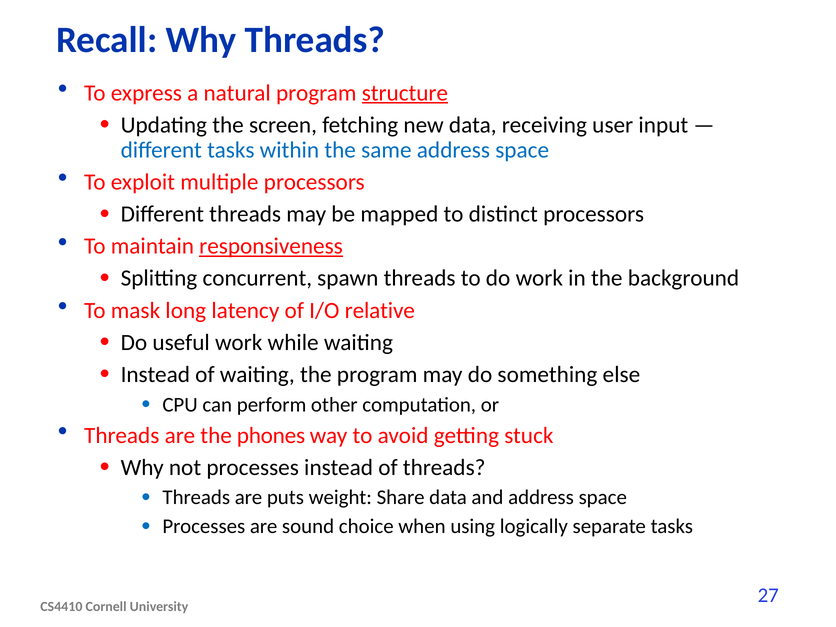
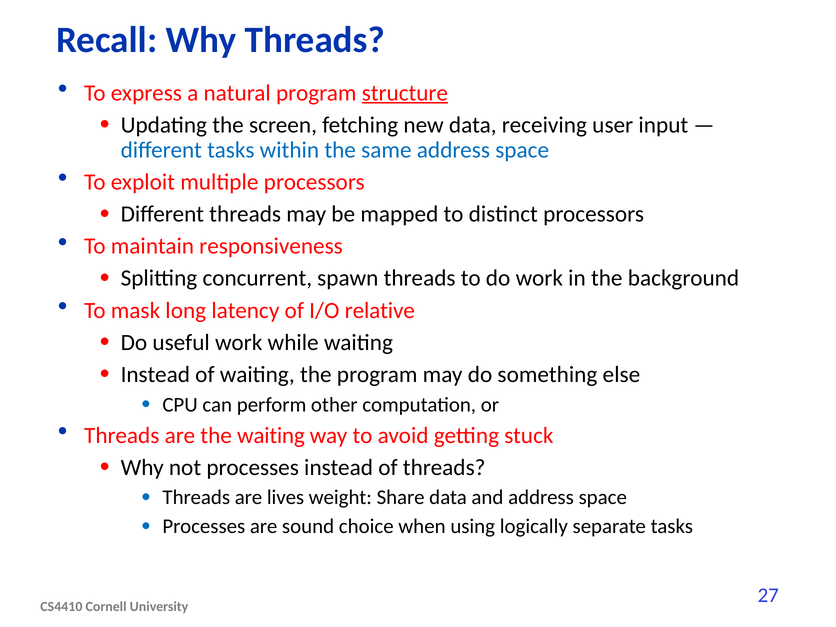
responsiveness underline: present -> none
the phones: phones -> waiting
puts: puts -> lives
